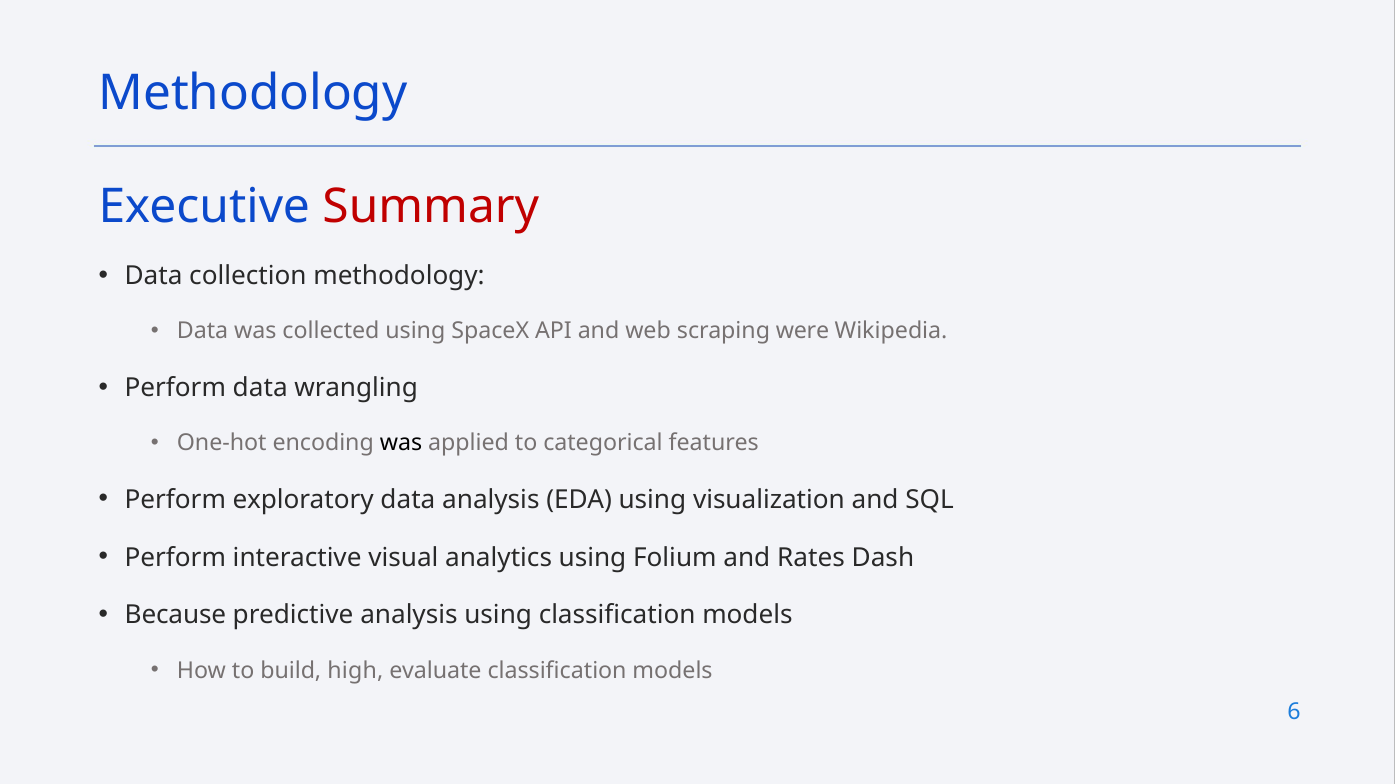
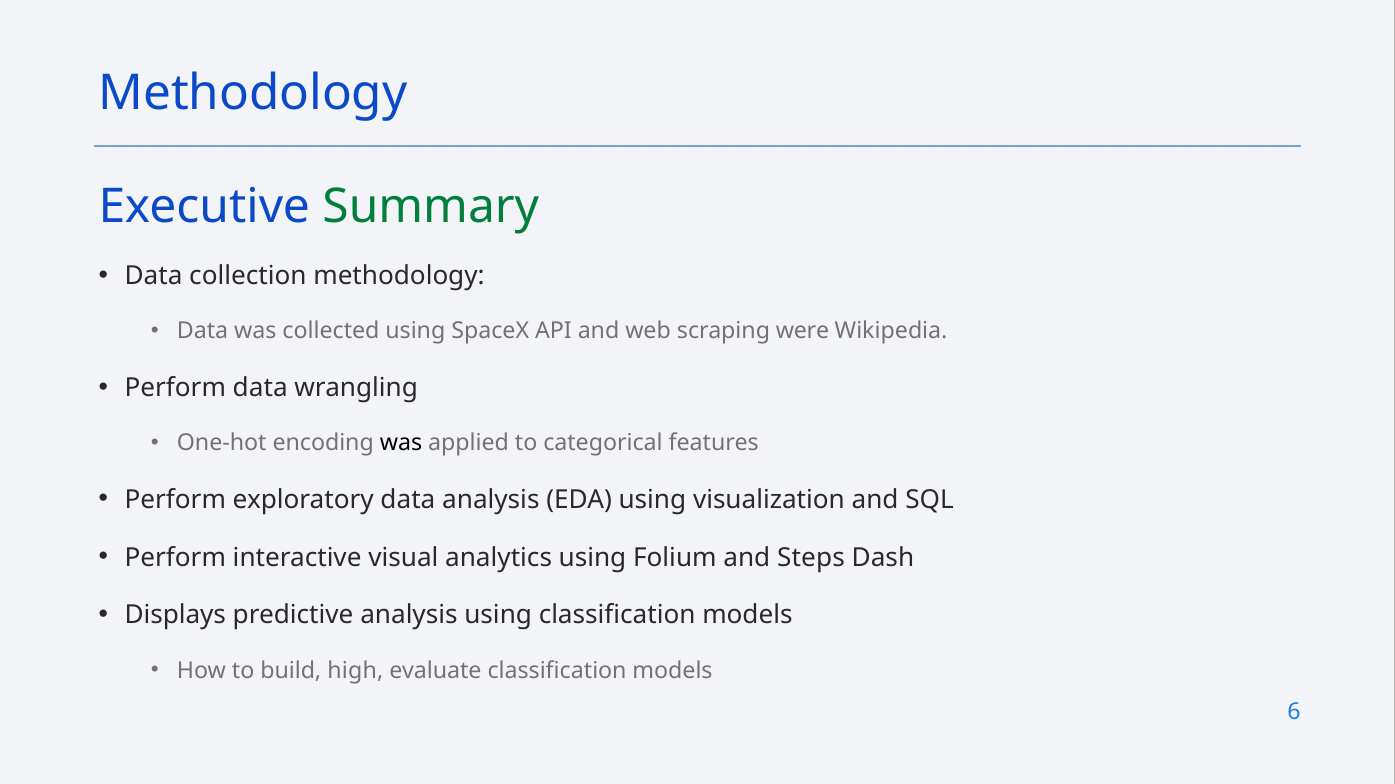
Summary colour: red -> green
Rates: Rates -> Steps
Because: Because -> Displays
